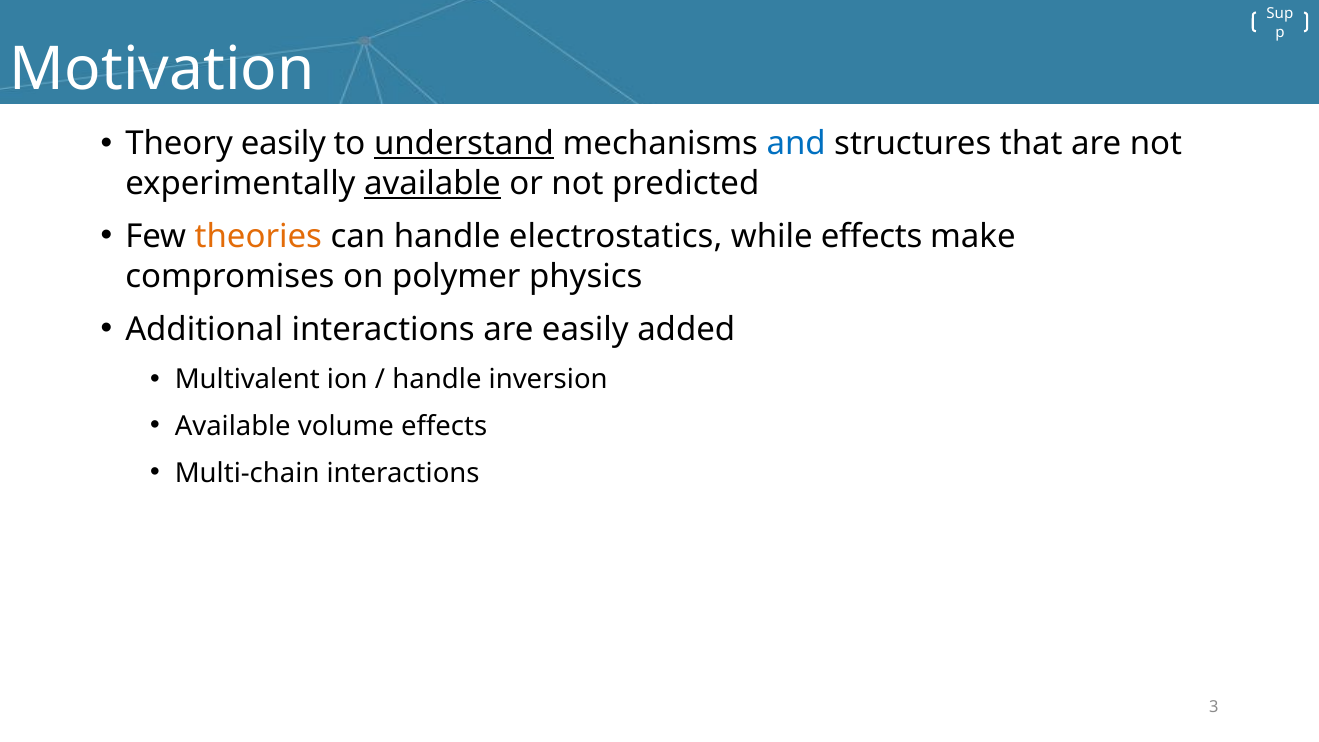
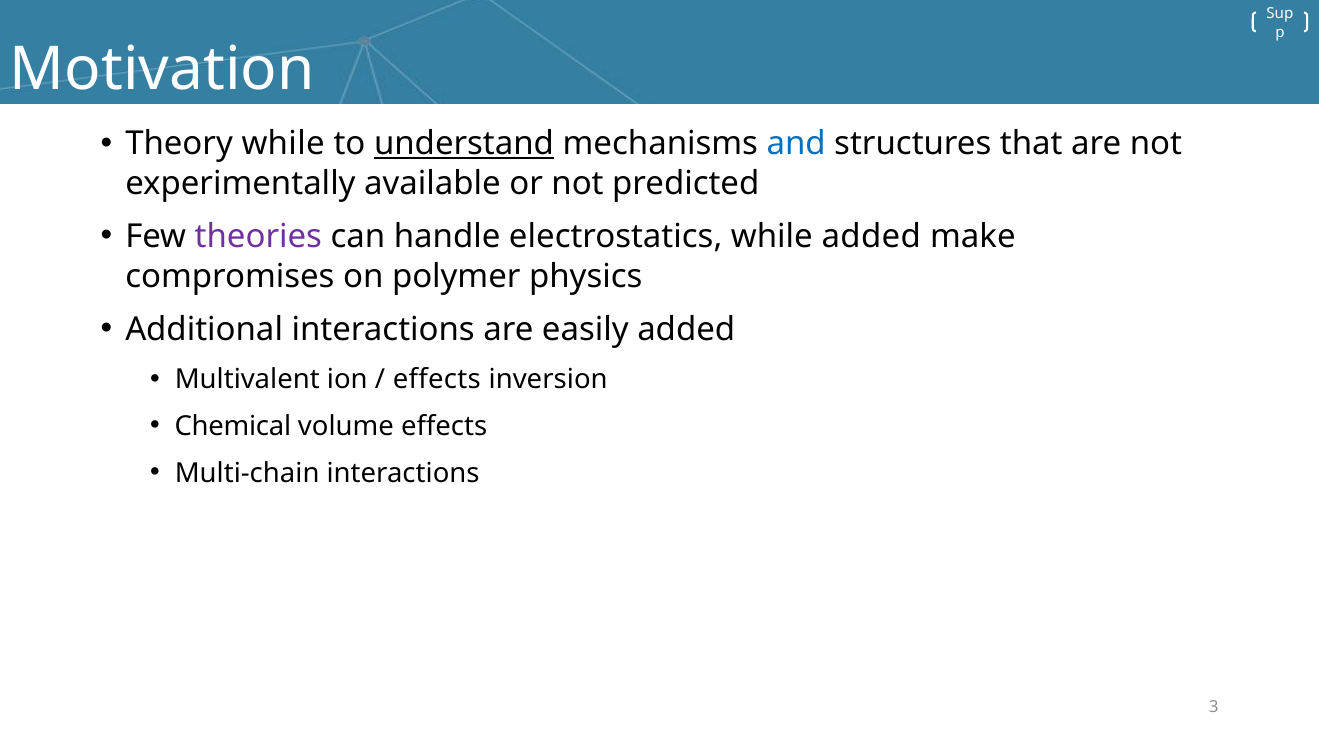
Theory easily: easily -> while
available at (432, 184) underline: present -> none
theories colour: orange -> purple
while effects: effects -> added
handle at (437, 379): handle -> effects
Available at (233, 426): Available -> Chemical
